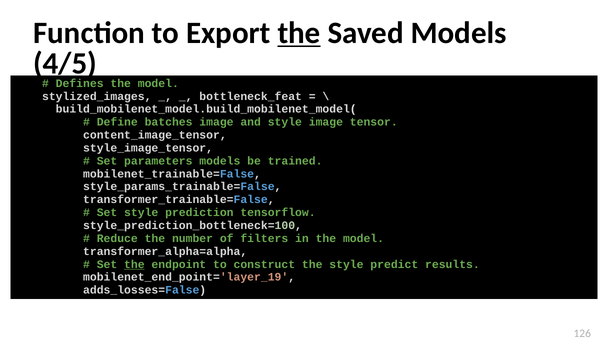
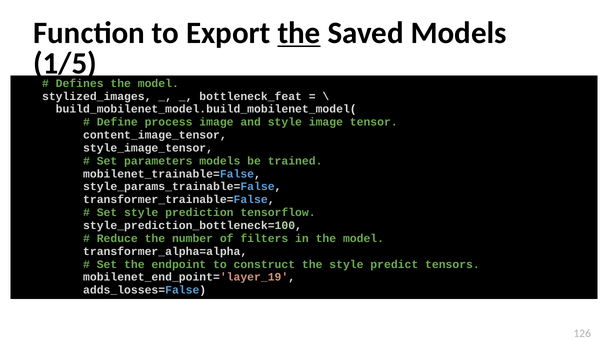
4/5: 4/5 -> 1/5
batches: batches -> process
the at (134, 264) underline: present -> none
results: results -> tensors
